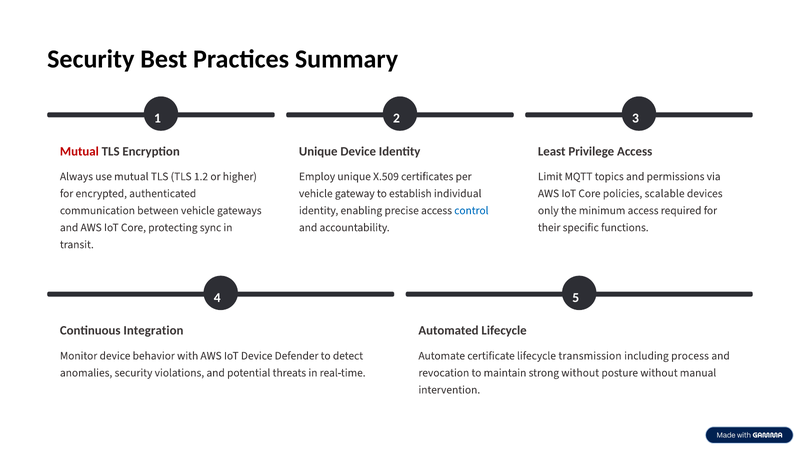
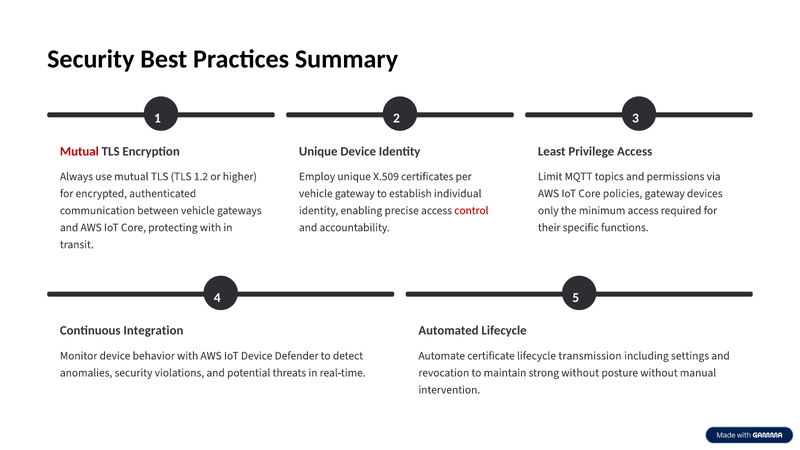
policies scalable: scalable -> gateway
control colour: blue -> red
protecting sync: sync -> with
process: process -> settings
